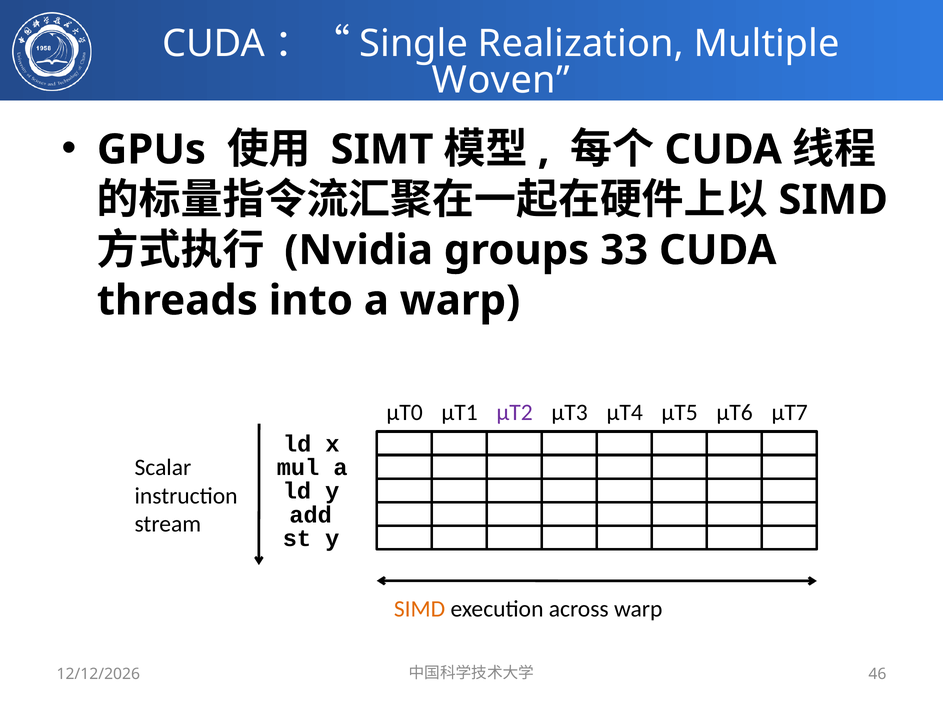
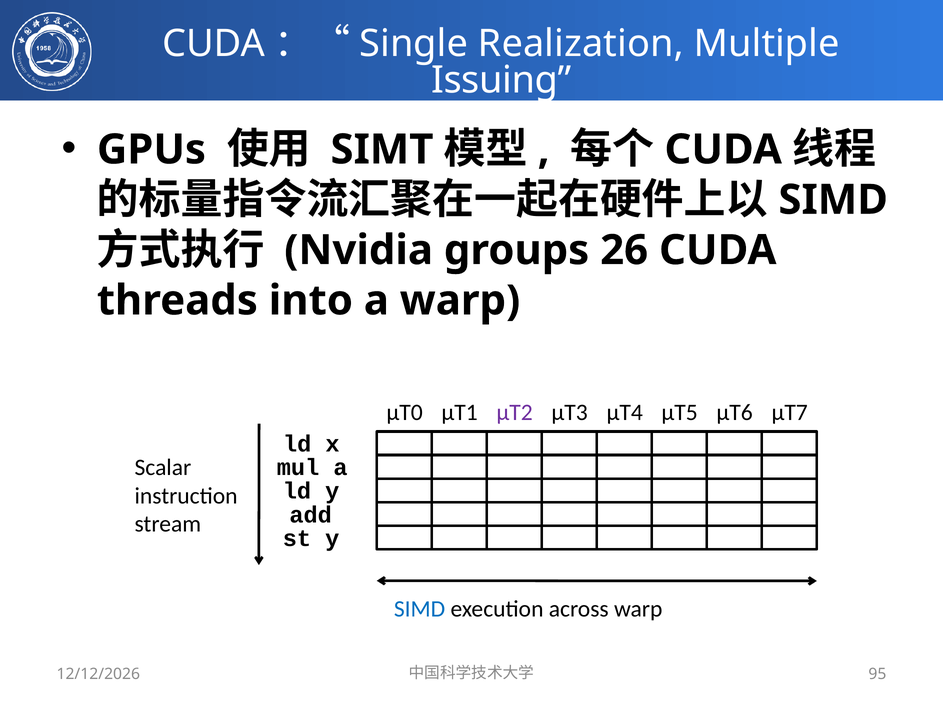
Woven: Woven -> Issuing
33: 33 -> 26
SIMD at (420, 609) colour: orange -> blue
46: 46 -> 95
